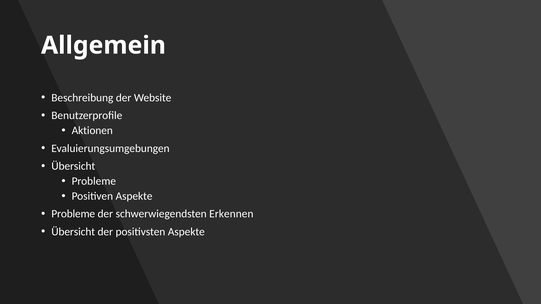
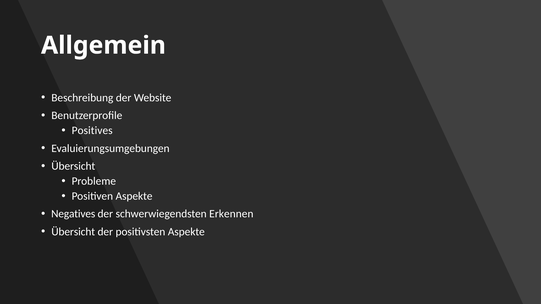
Aktionen: Aktionen -> Positives
Probleme at (73, 214): Probleme -> Negatives
